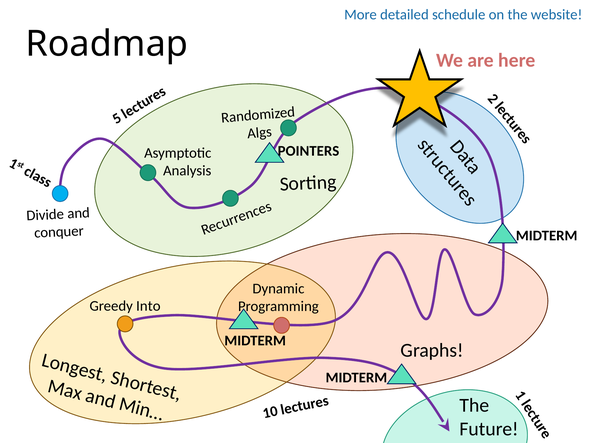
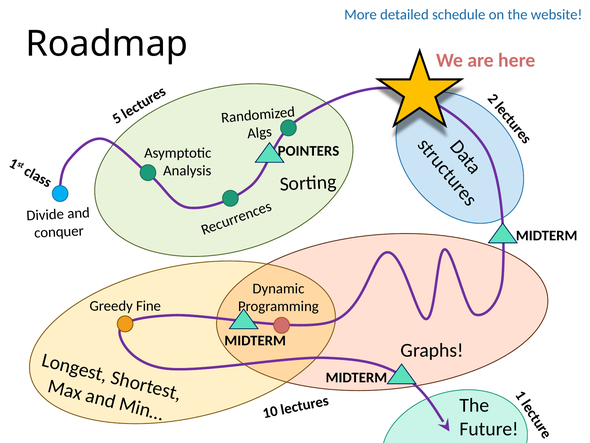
Into: Into -> Fine
